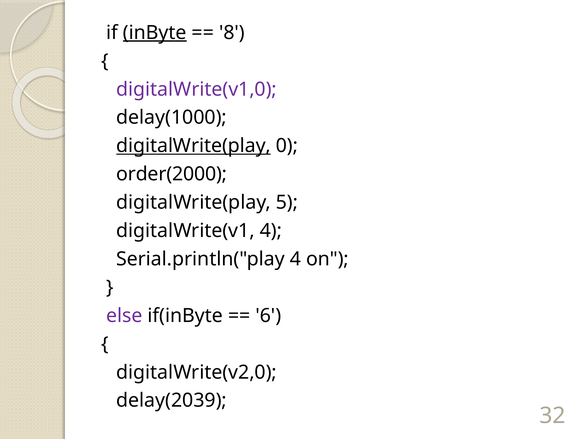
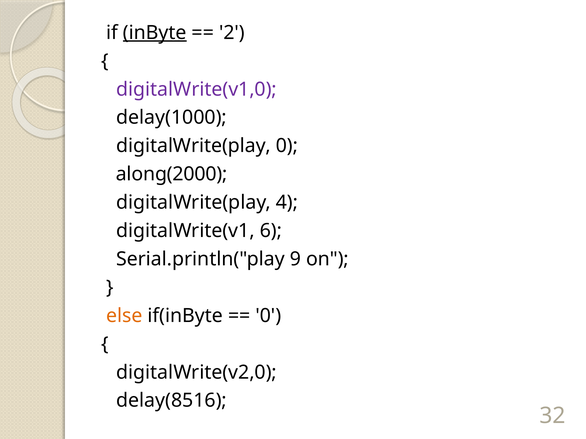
8: 8 -> 2
digitalWrite(play at (194, 146) underline: present -> none
order(2000: order(2000 -> along(2000
5: 5 -> 4
digitalWrite(v1 4: 4 -> 6
Serial.println("play 4: 4 -> 9
else colour: purple -> orange
6 at (268, 316): 6 -> 0
delay(2039: delay(2039 -> delay(8516
